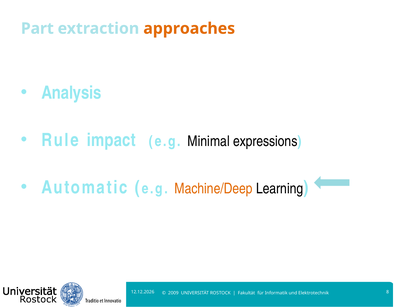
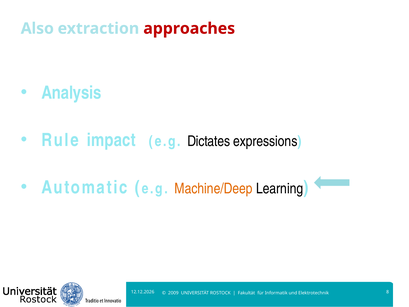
Part: Part -> Also
approaches colour: orange -> red
Minimal: Minimal -> Dictates
